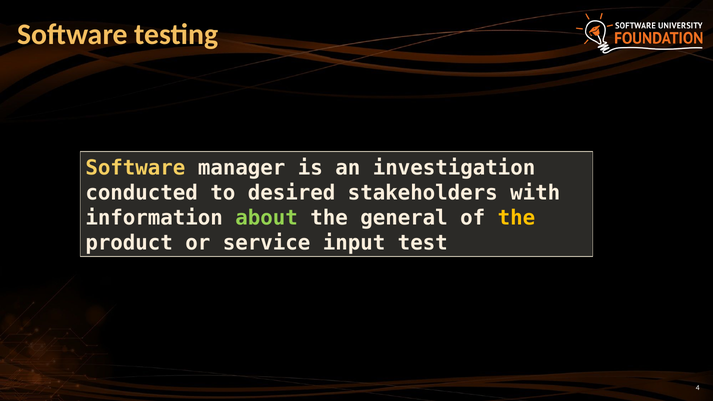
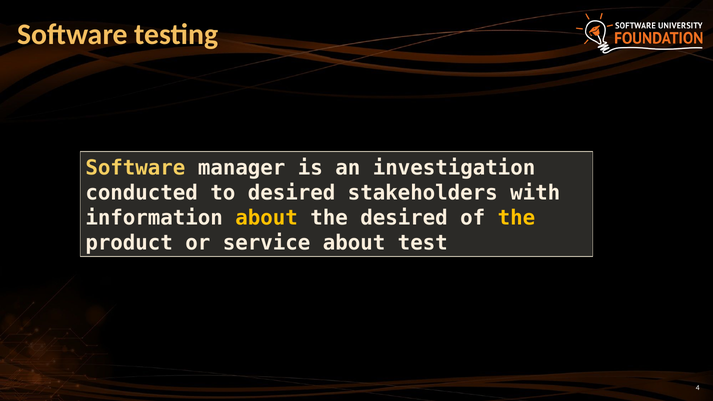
about at (267, 218) colour: light green -> yellow
the general: general -> desired
service input: input -> about
